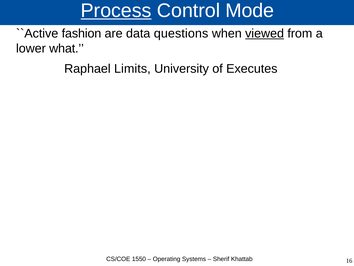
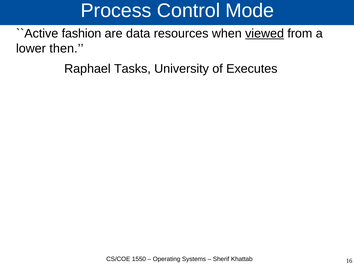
Process underline: present -> none
questions: questions -> resources
what: what -> then
Limits: Limits -> Tasks
